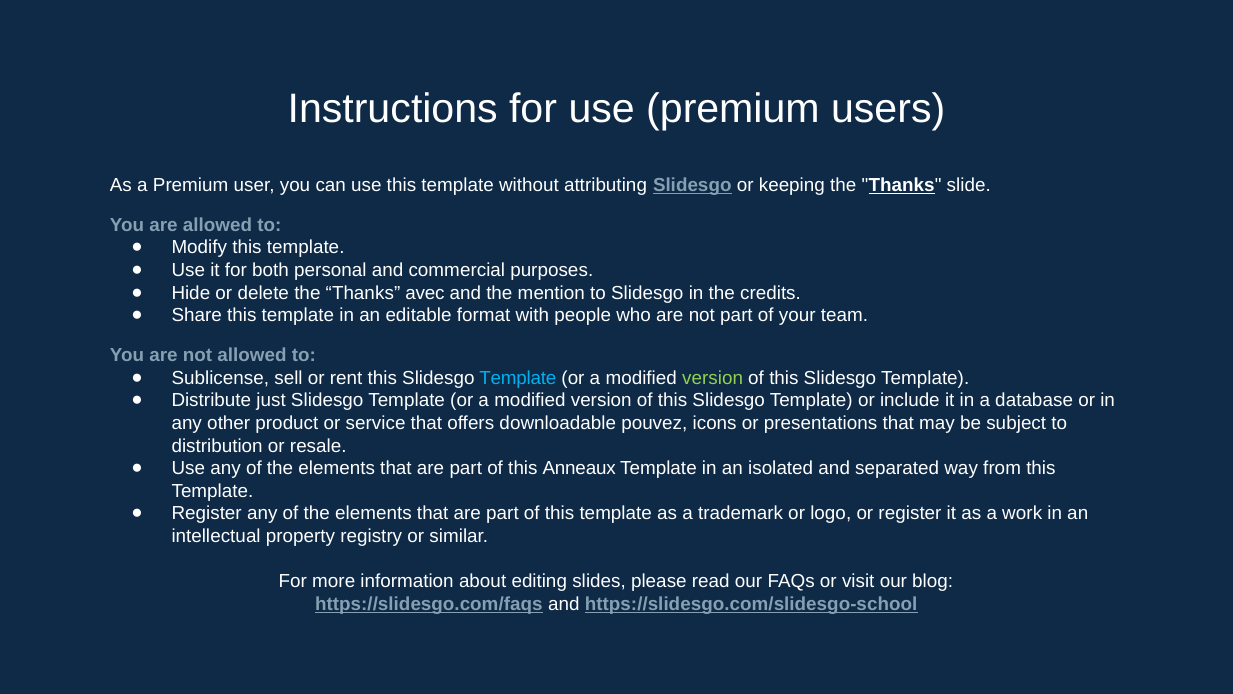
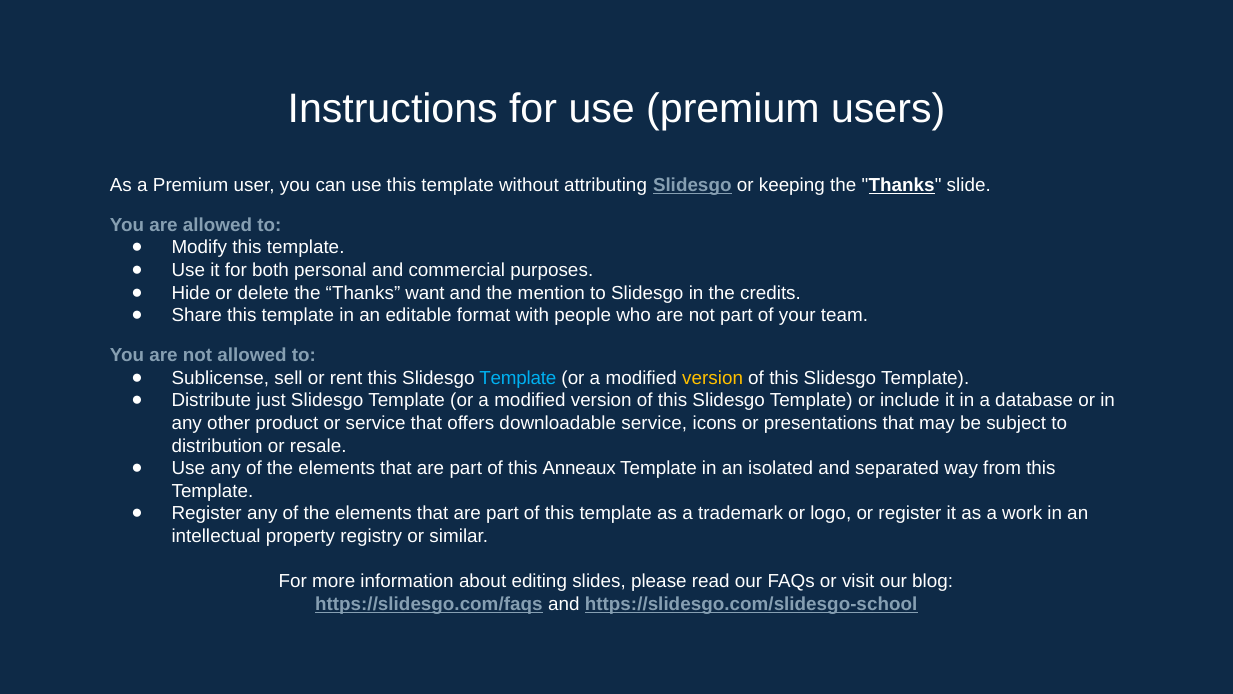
avec: avec -> want
version at (713, 378) colour: light green -> yellow
downloadable pouvez: pouvez -> service
